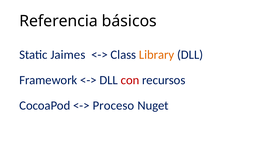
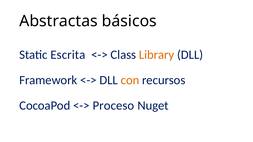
Referencia: Referencia -> Abstractas
Jaimes: Jaimes -> Escrita
con colour: red -> orange
